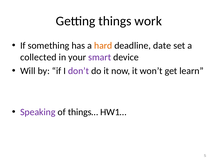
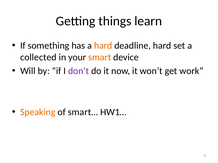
work: work -> learn
deadline date: date -> hard
smart colour: purple -> orange
learn: learn -> work
Speaking colour: purple -> orange
things…: things… -> smart…
